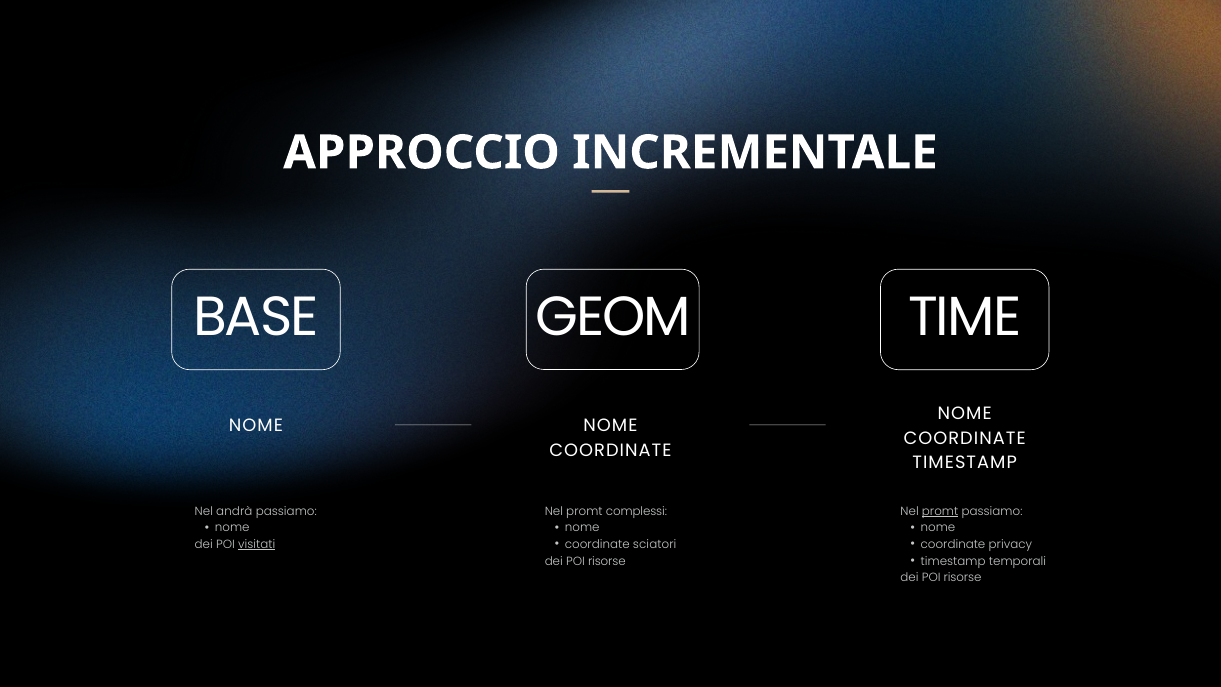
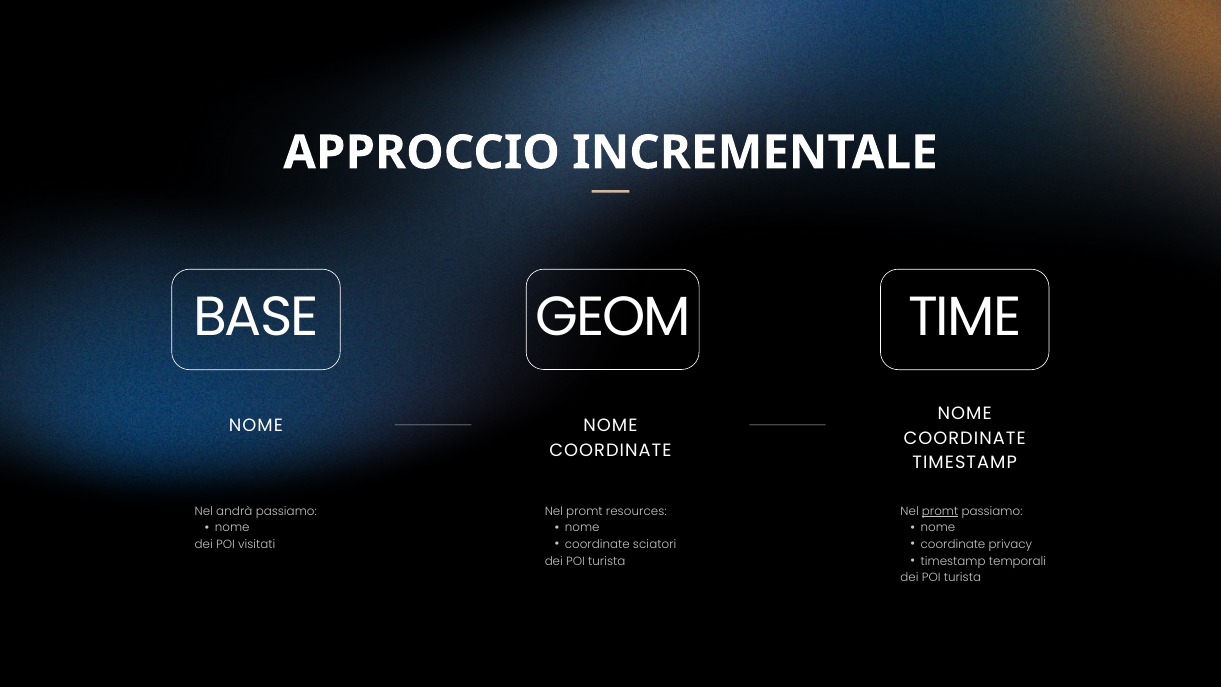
complessi: complessi -> resources
visitati underline: present -> none
risorse at (607, 561): risorse -> turista
risorse at (963, 578): risorse -> turista
